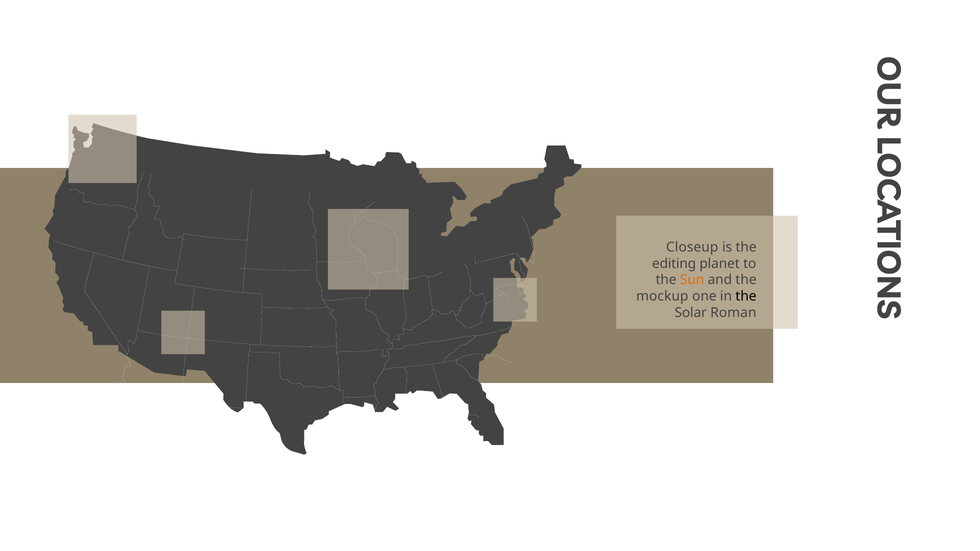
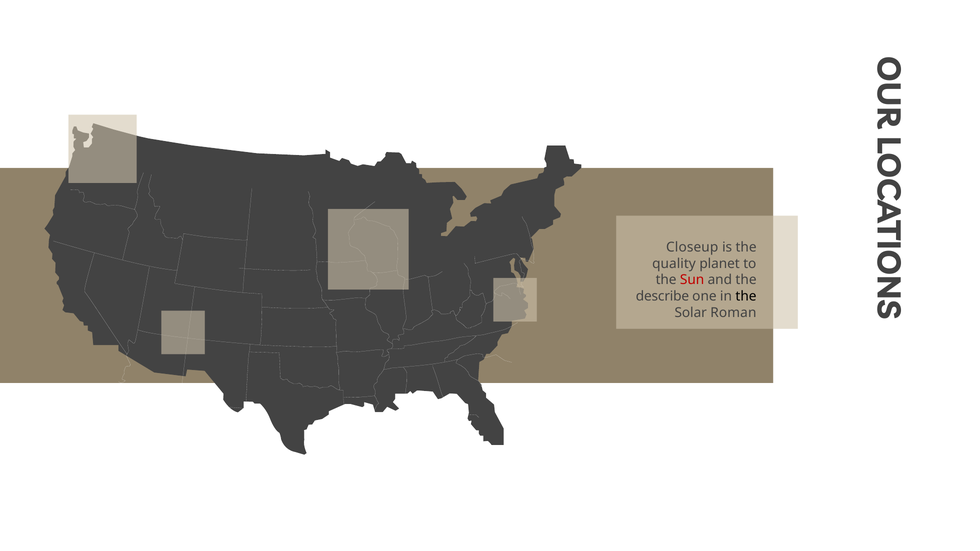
editing: editing -> quality
Sun colour: orange -> red
mockup: mockup -> describe
